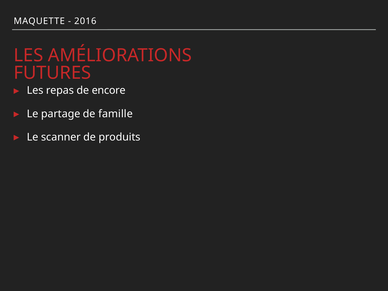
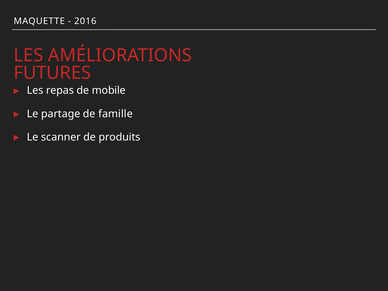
encore: encore -> mobile
